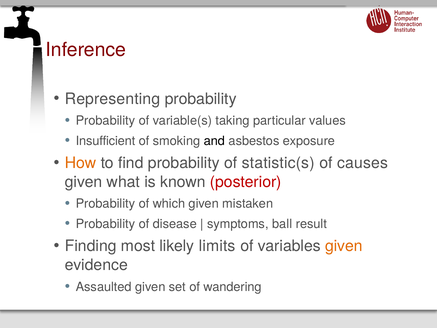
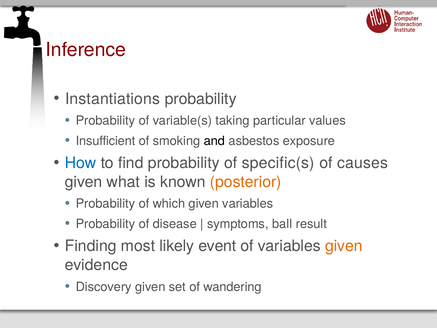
Representing: Representing -> Instantiations
How colour: orange -> blue
statistic(s: statistic(s -> specific(s
posterior colour: red -> orange
given mistaken: mistaken -> variables
limits: limits -> event
Assaulted: Assaulted -> Discovery
